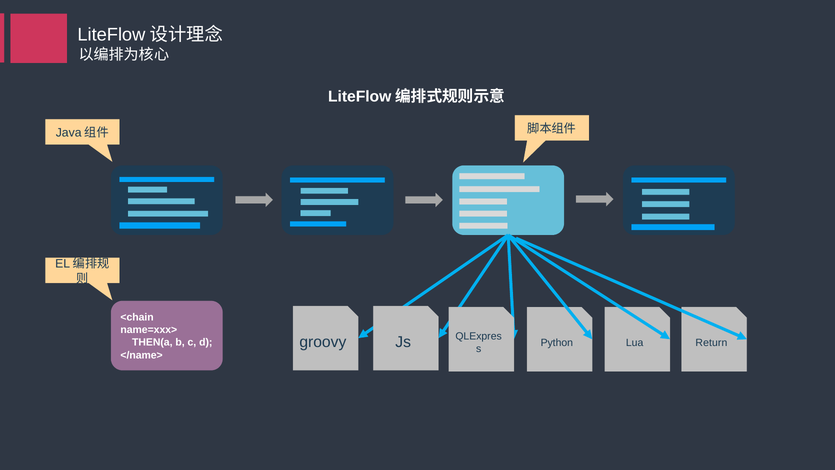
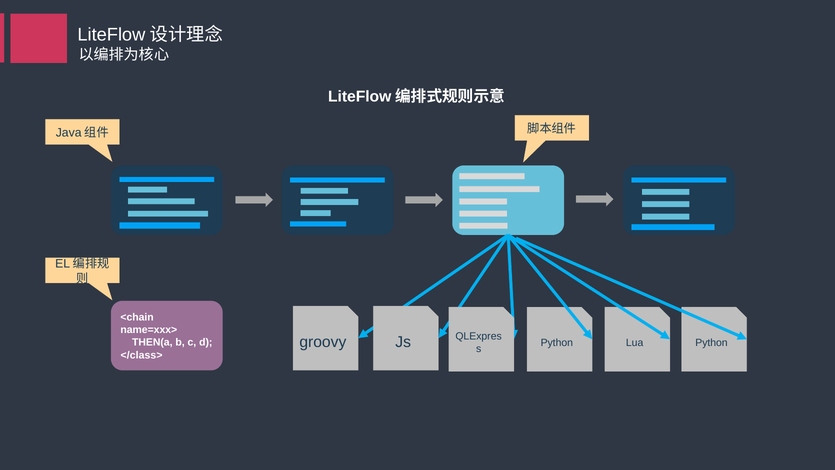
Lua Return: Return -> Python
</name>: </name> -> </class>
